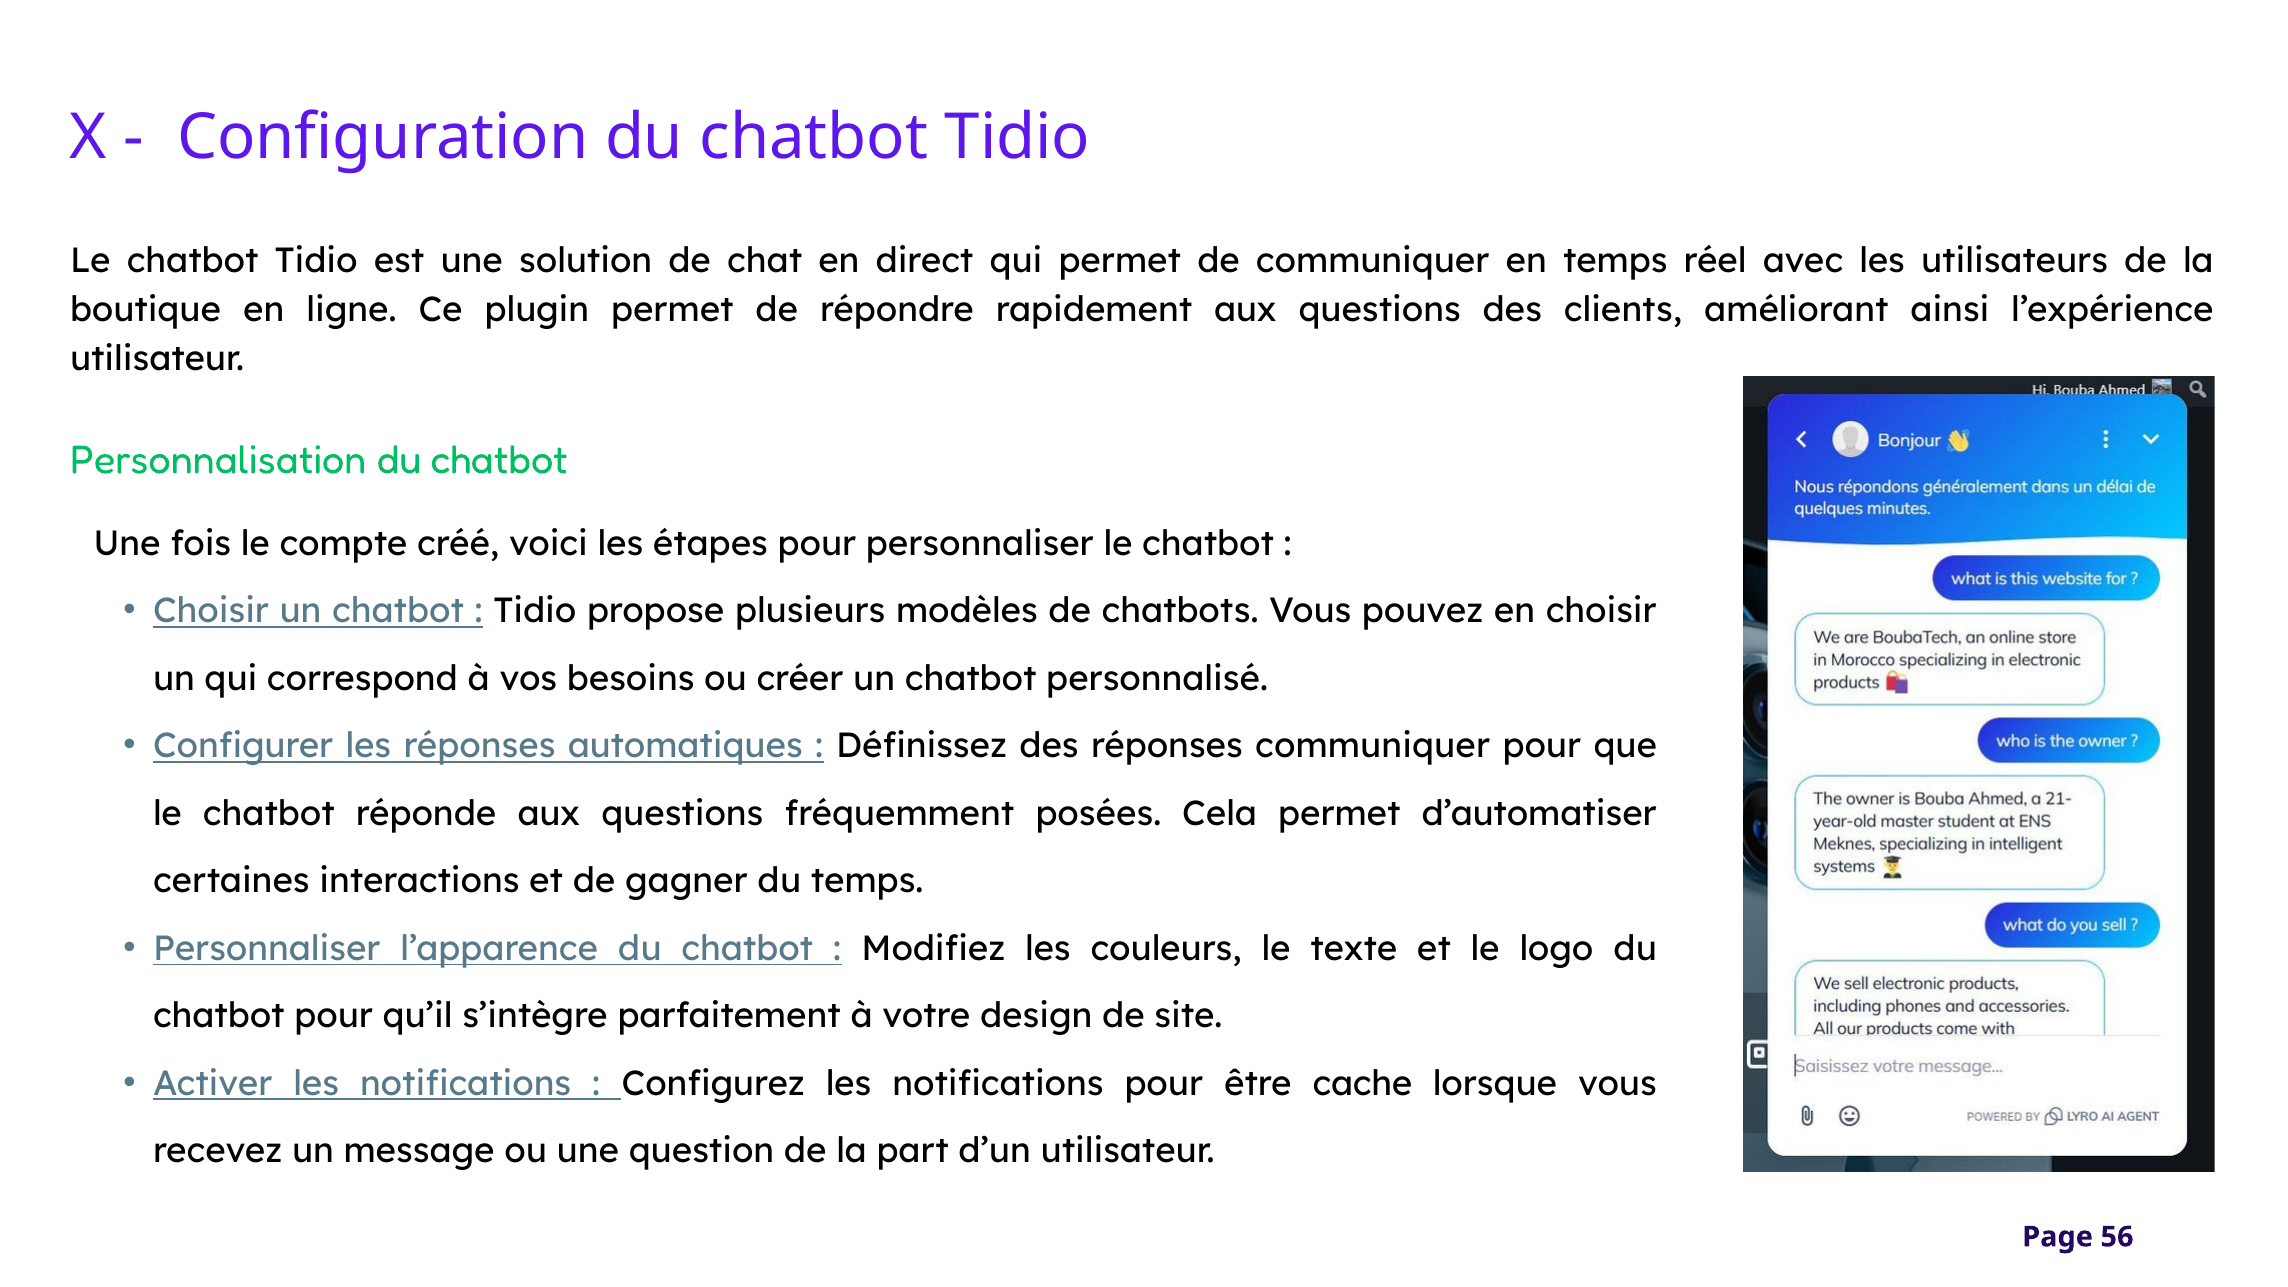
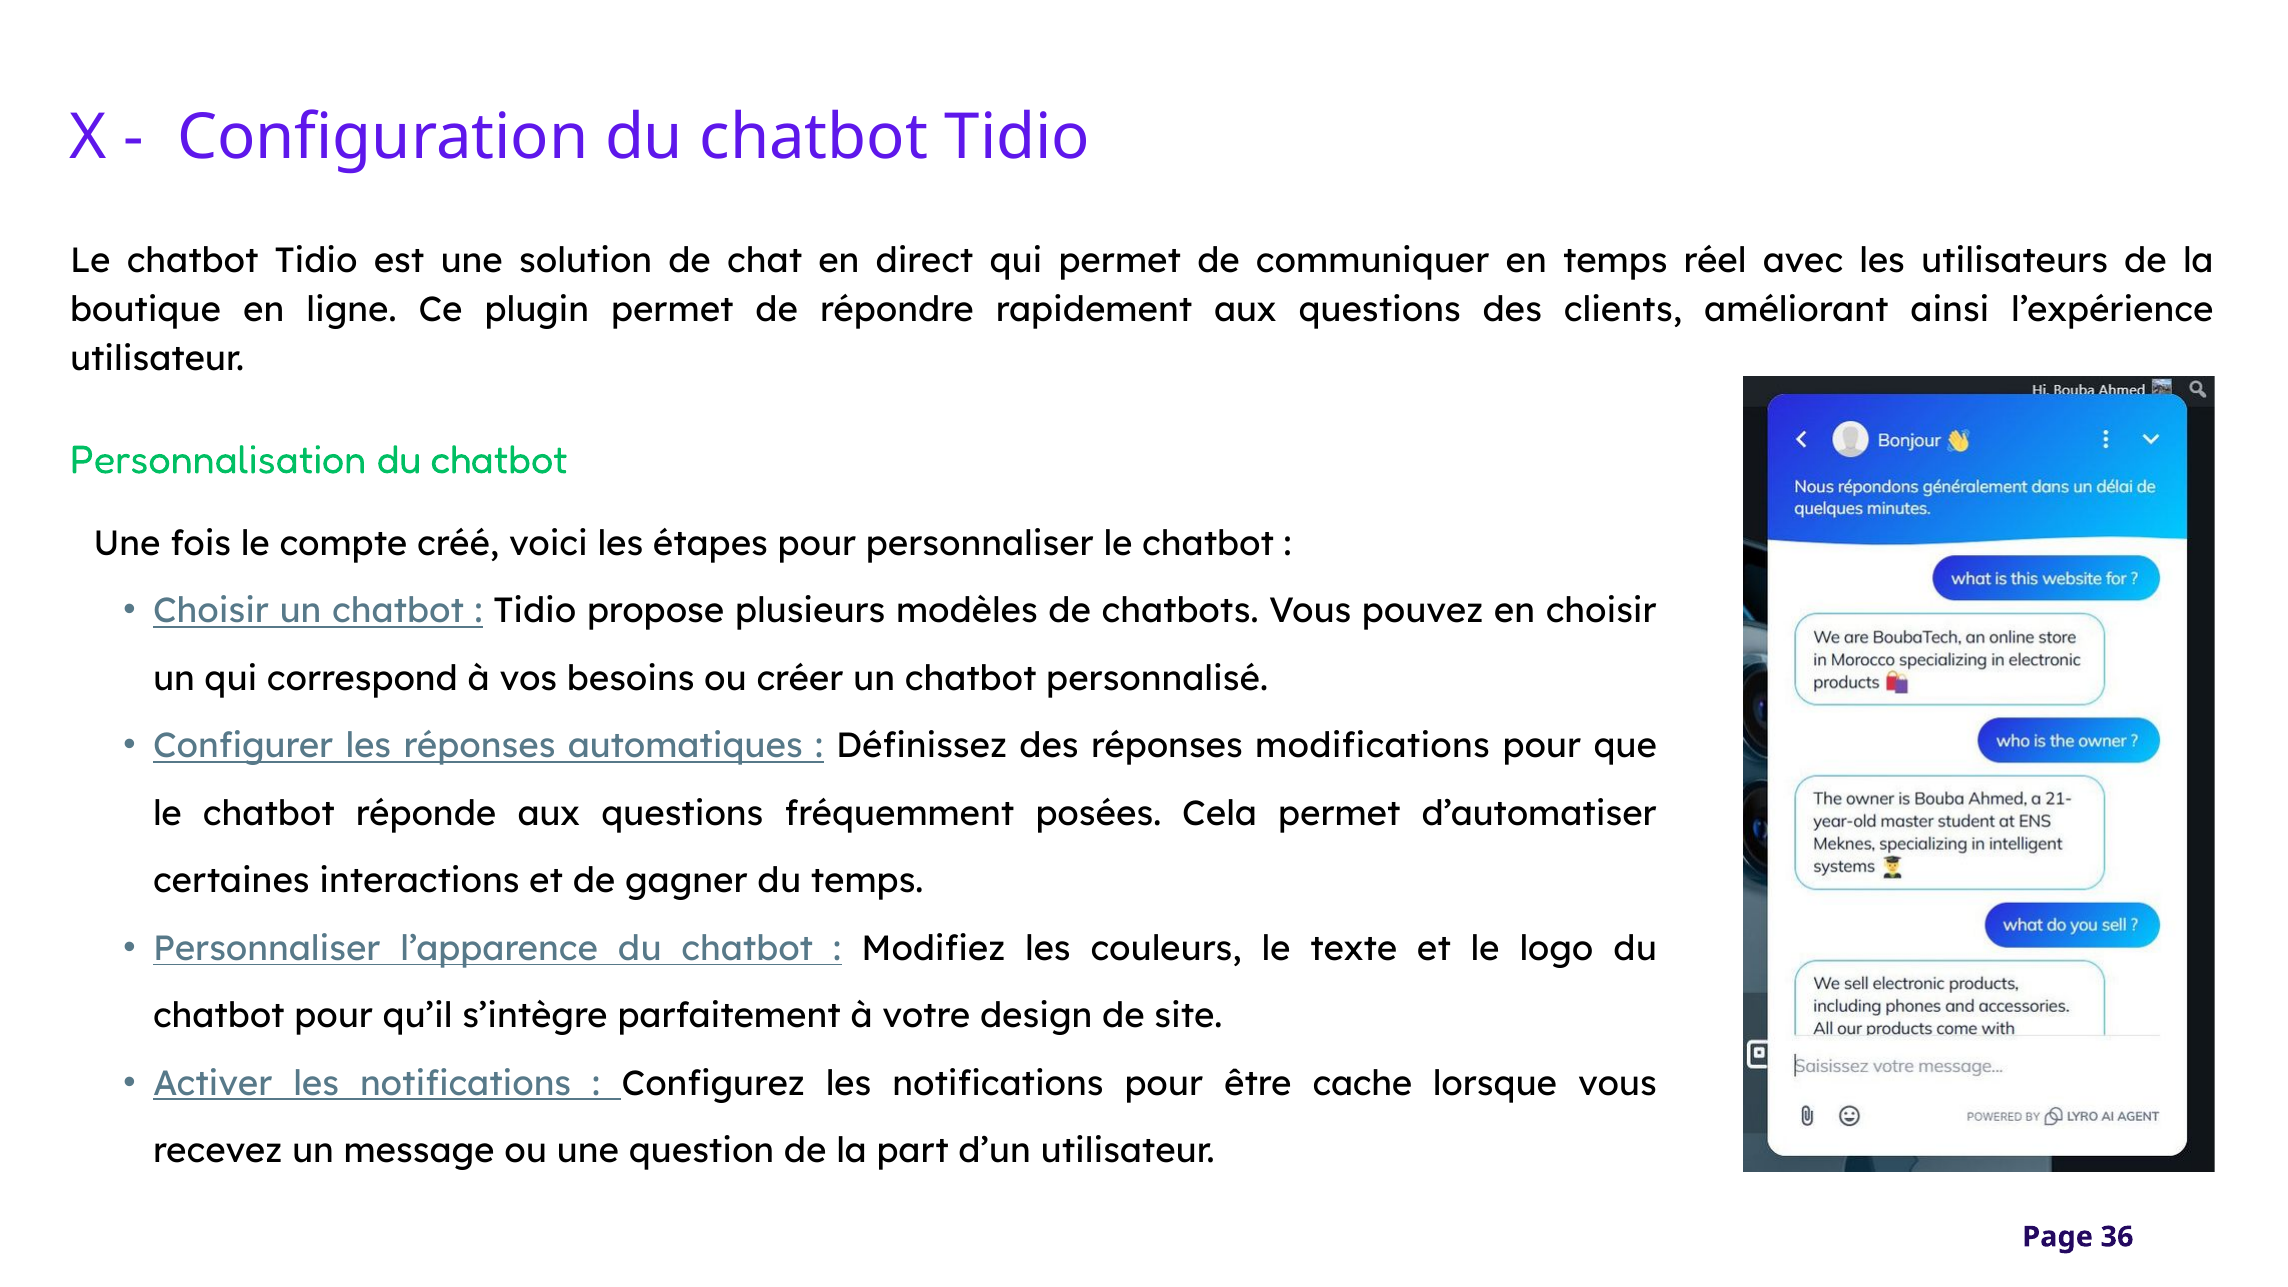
réponses communiquer: communiquer -> modifications
56: 56 -> 36
